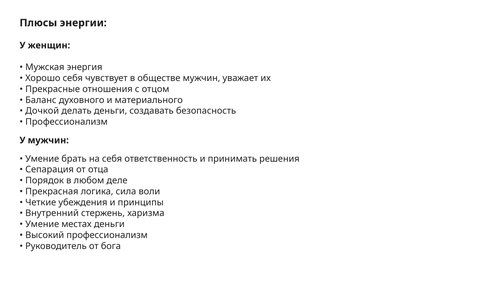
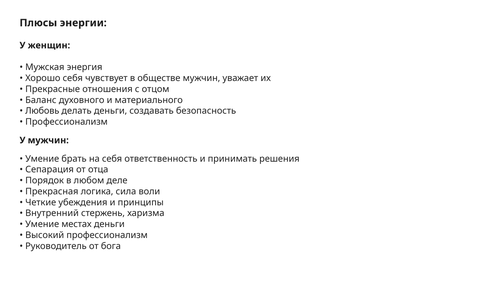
Дочкой: Дочкой -> Любовь
